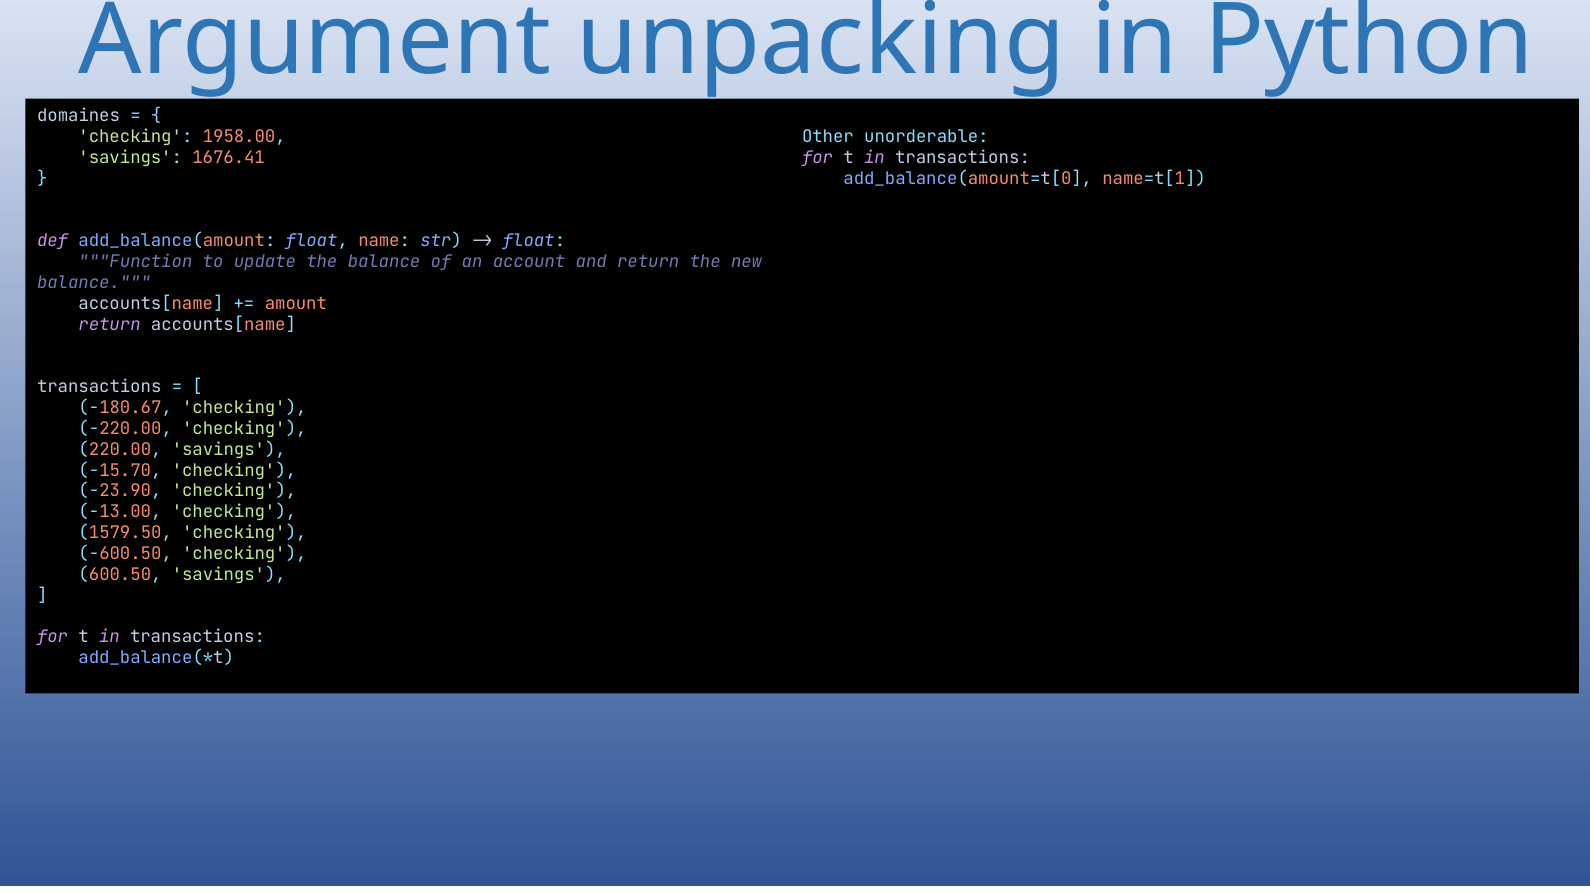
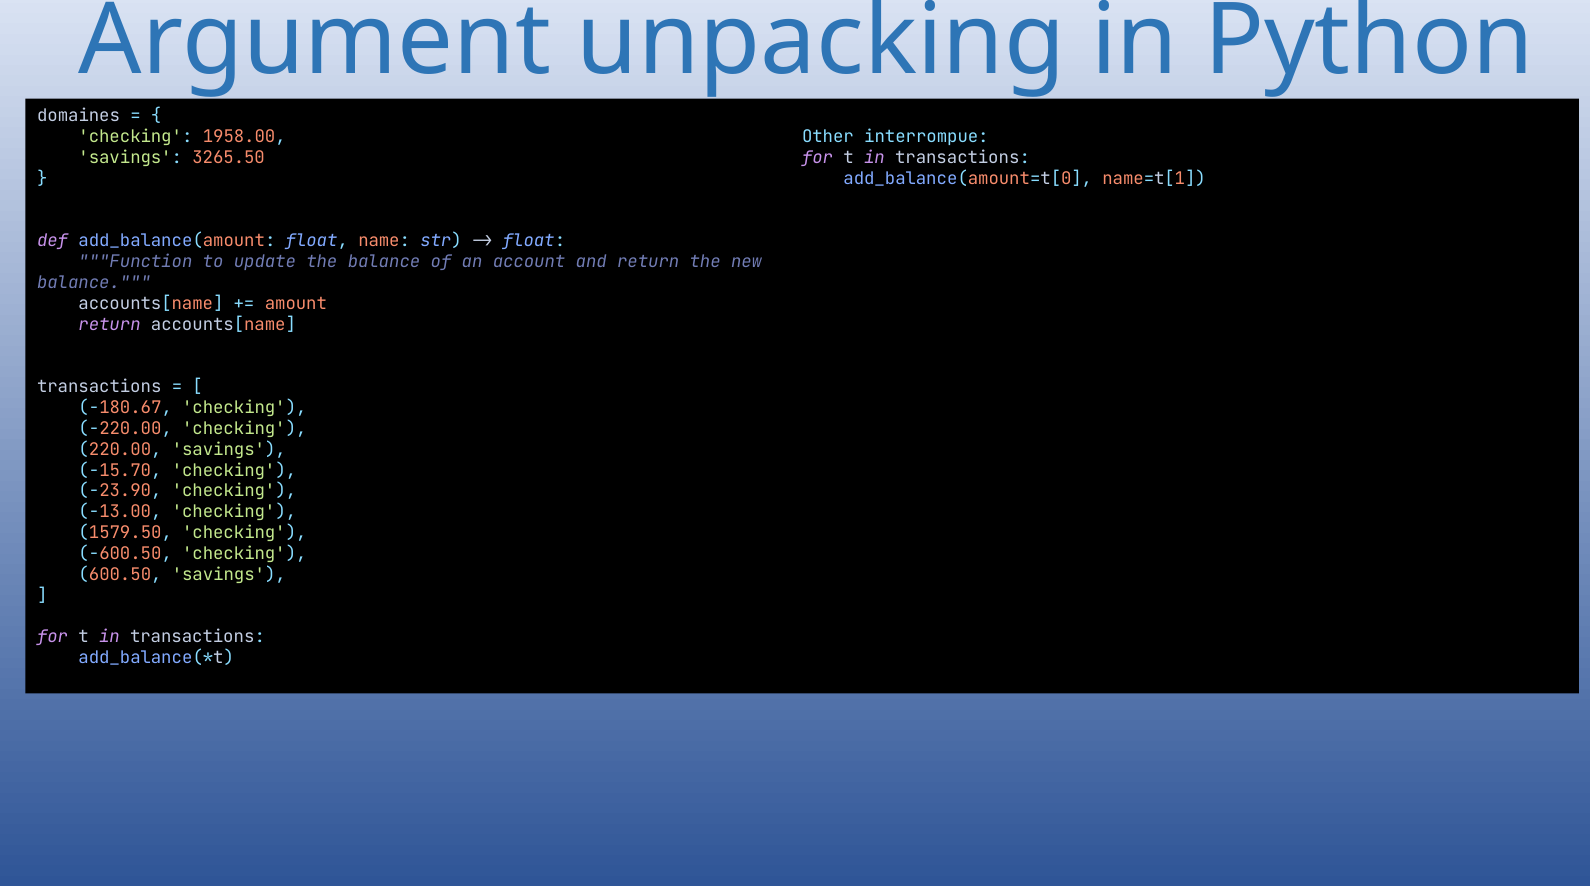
unorderable: unorderable -> interrompue
1676.41: 1676.41 -> 3265.50
